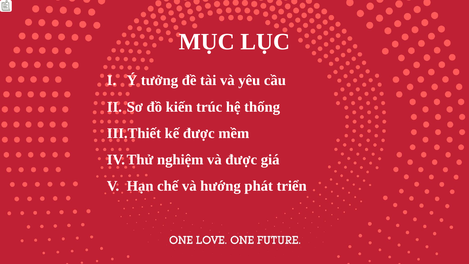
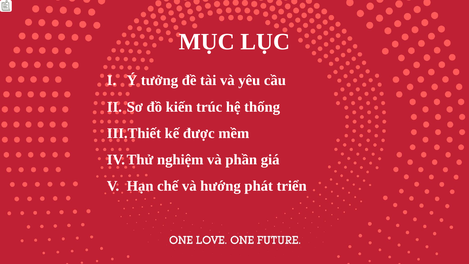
và được: được -> phần
